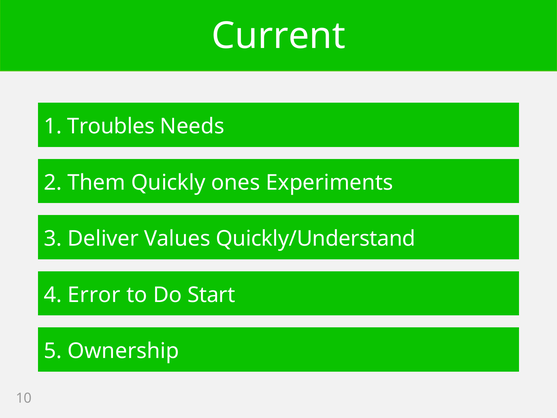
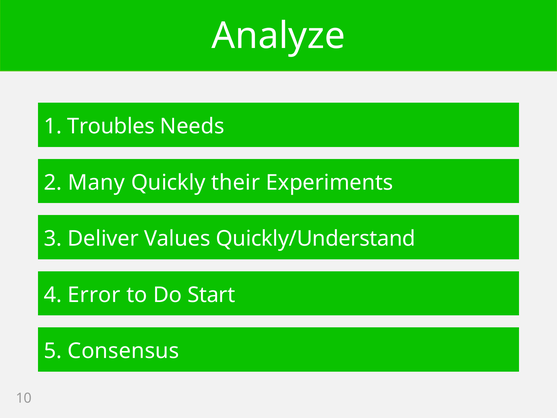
Current: Current -> Analyze
Them: Them -> Many
ones: ones -> their
Ownership: Ownership -> Consensus
